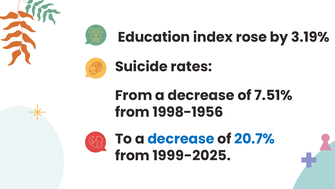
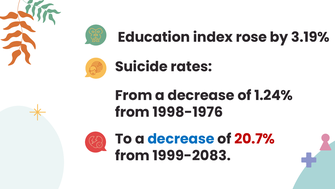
7.51%: 7.51% -> 1.24%
1998-1956: 1998-1956 -> 1998-1976
20.7% colour: blue -> red
1999-2025: 1999-2025 -> 1999-2083
